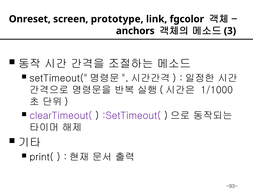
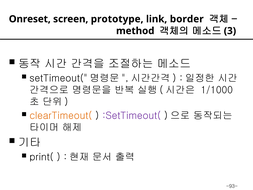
fgcolor: fgcolor -> border
anchors: anchors -> method
clearTimeout( colour: purple -> orange
